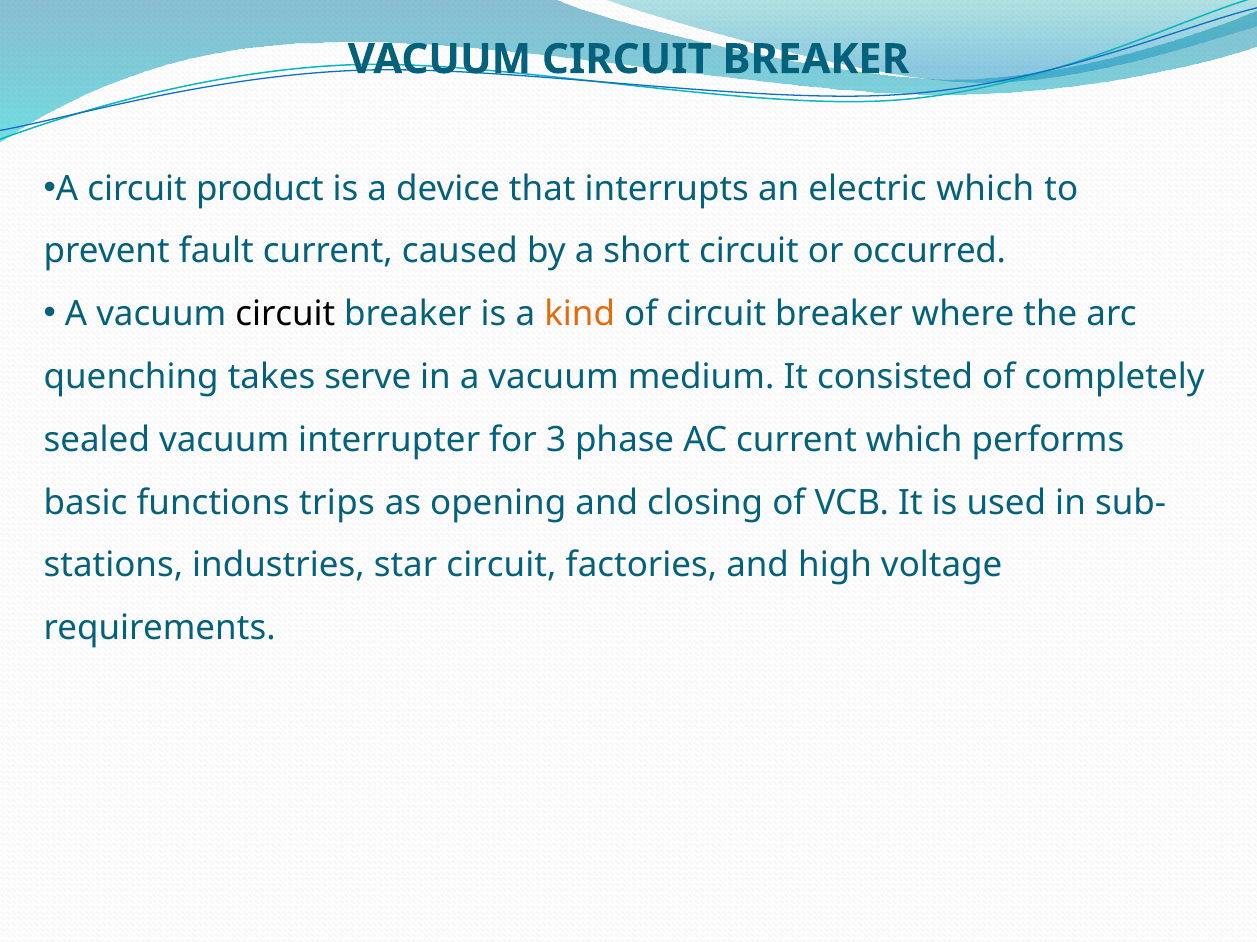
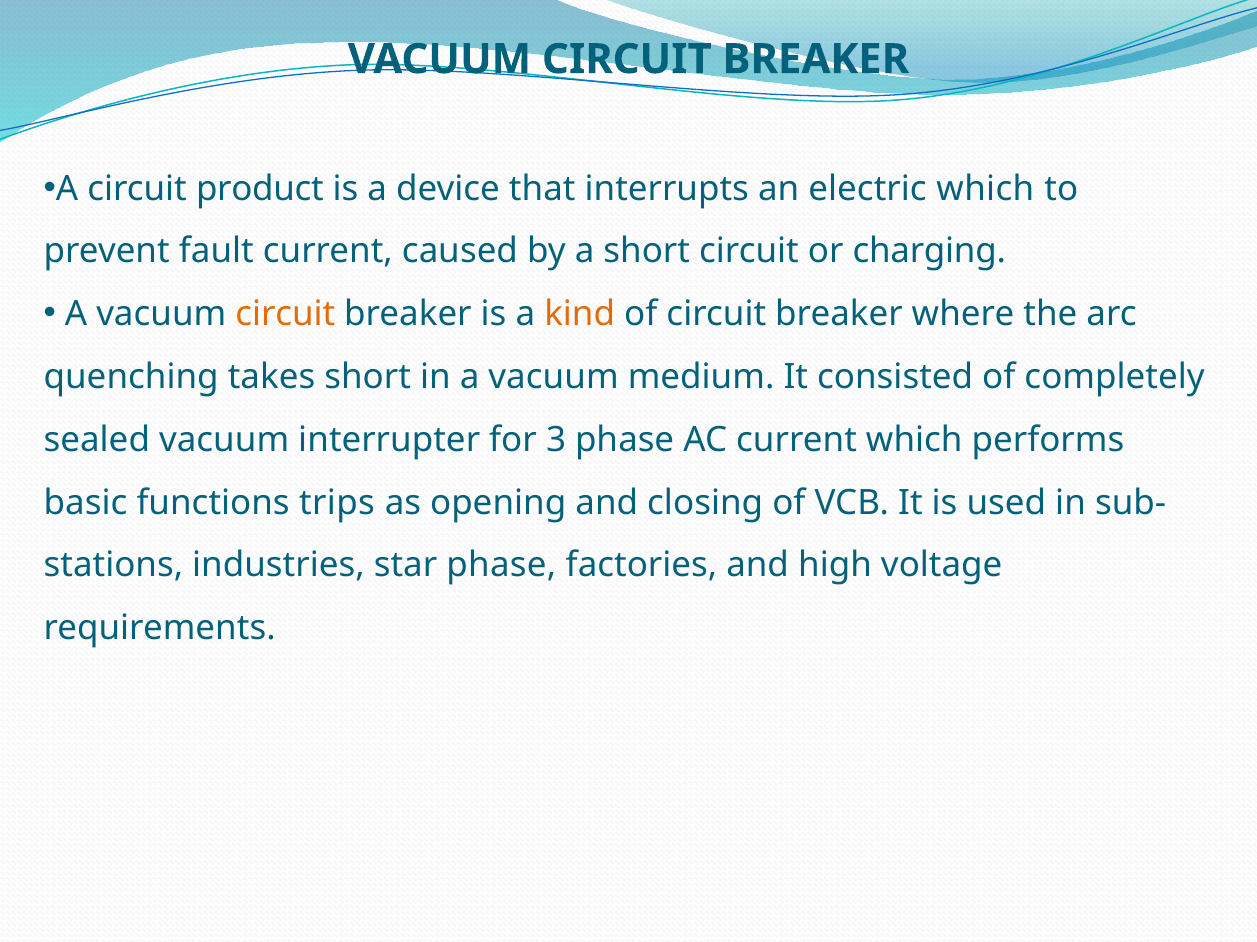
occurred: occurred -> charging
circuit at (285, 314) colour: black -> orange
takes serve: serve -> short
star circuit: circuit -> phase
